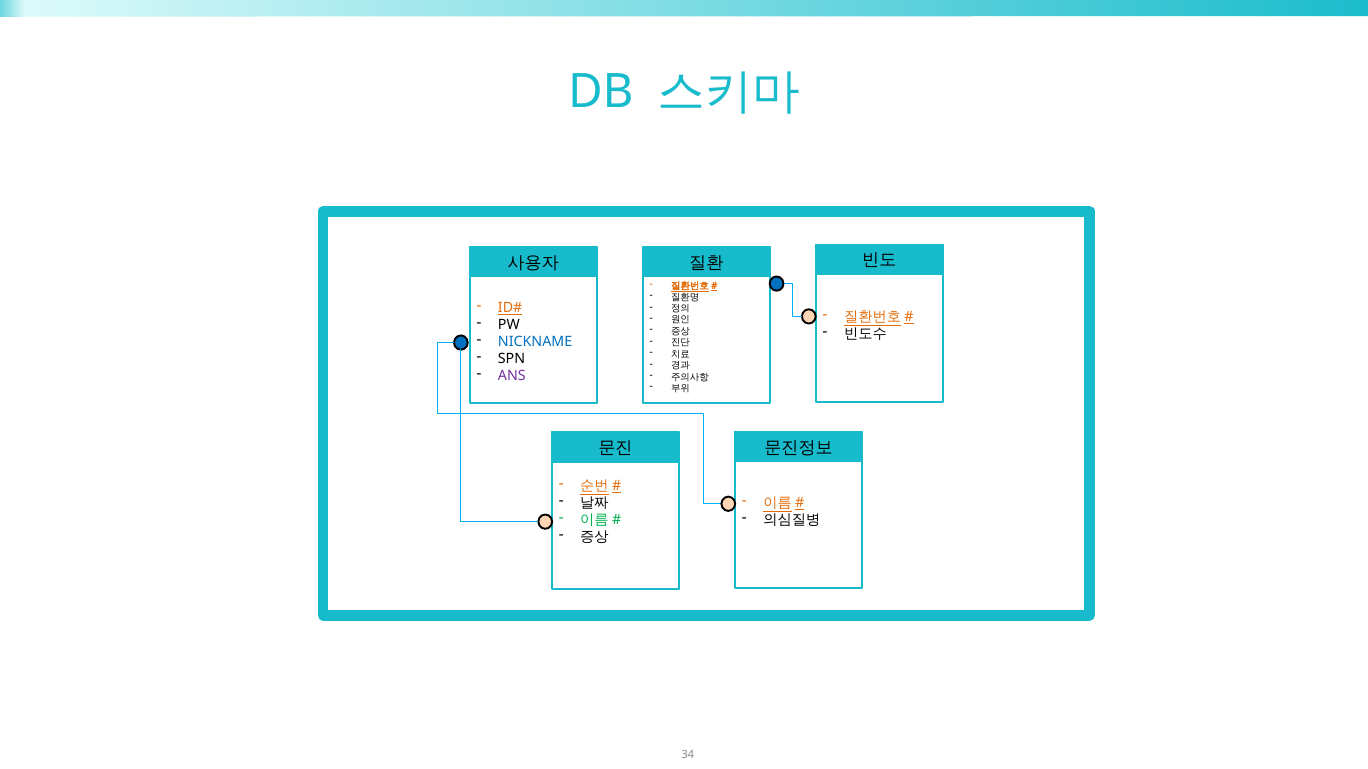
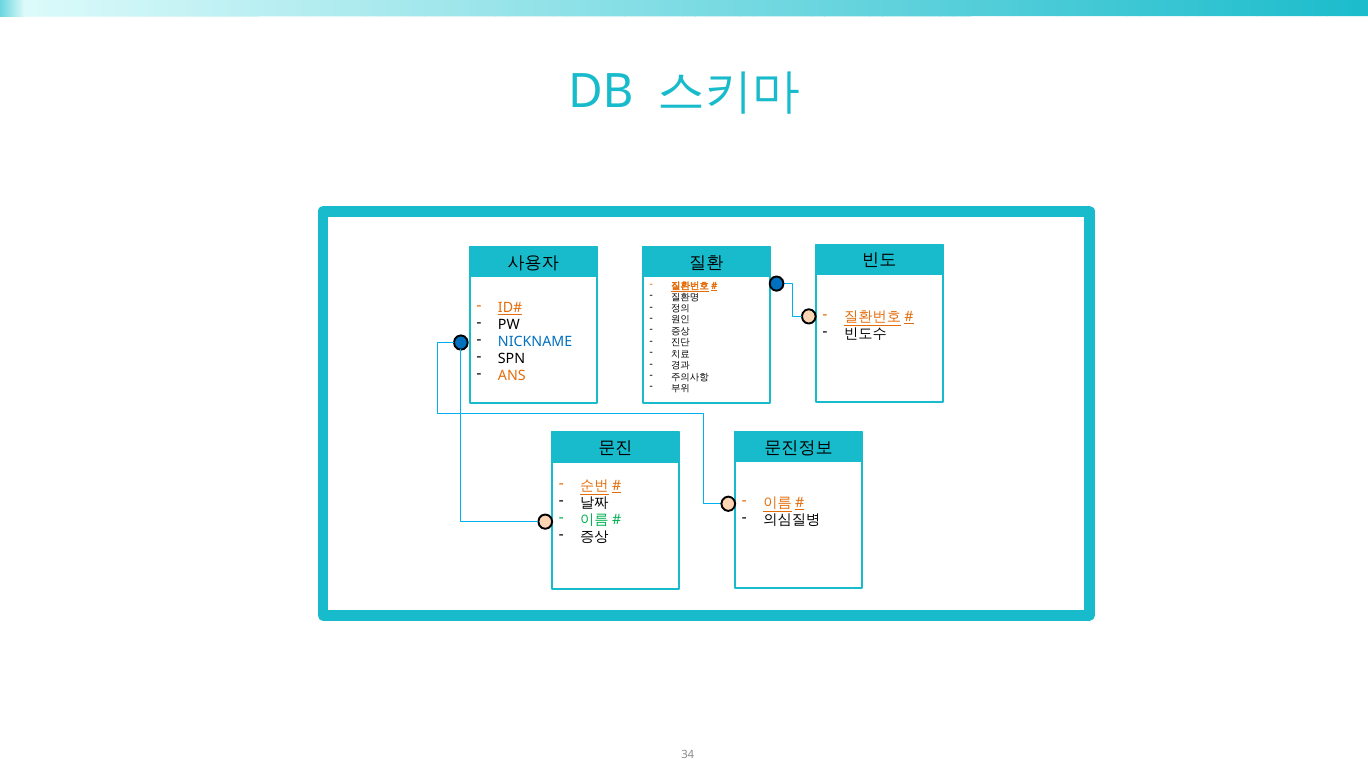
ANS colour: purple -> orange
